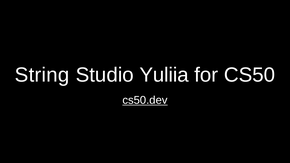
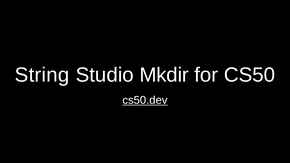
Yuliia: Yuliia -> Mkdir
